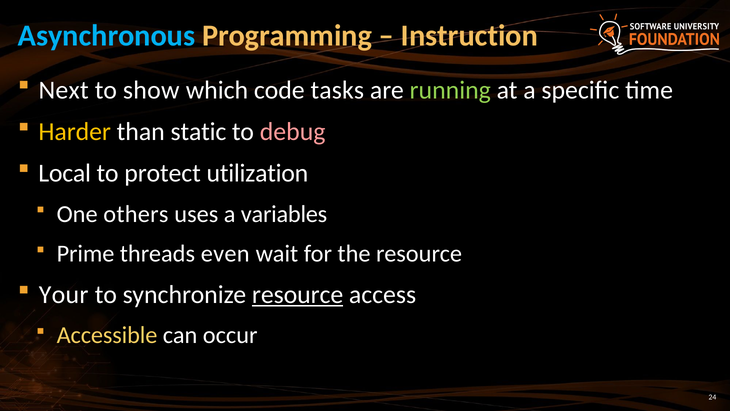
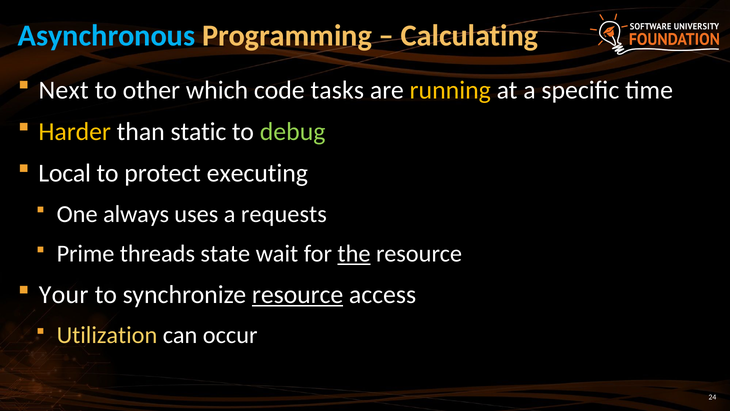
Instruction: Instruction -> Calculating
show: show -> other
running colour: light green -> yellow
debug colour: pink -> light green
utilization: utilization -> executing
others: others -> always
variables: variables -> requests
even: even -> state
the underline: none -> present
Accessible: Accessible -> Utilization
